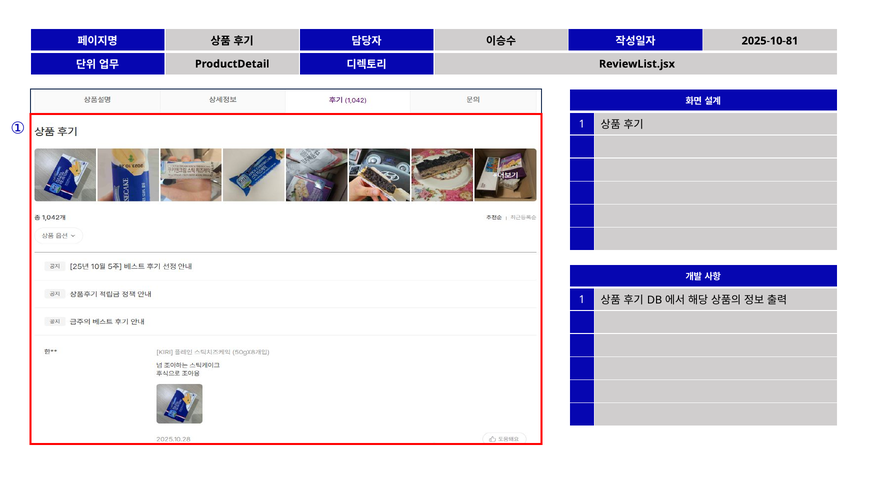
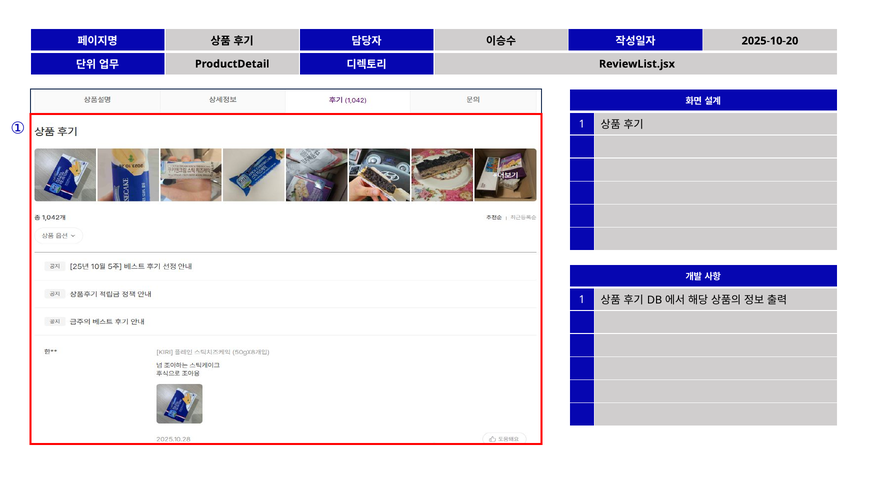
2025-10-81: 2025-10-81 -> 2025-10-20
